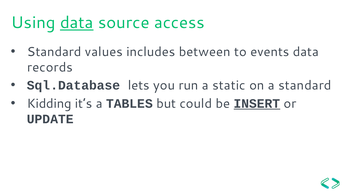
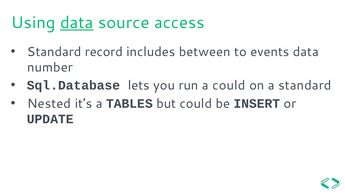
values: values -> record
records: records -> number
a static: static -> could
Kidding: Kidding -> Nested
INSERT underline: present -> none
